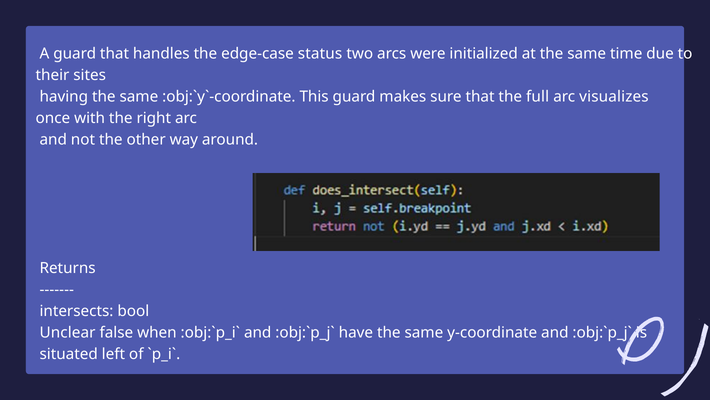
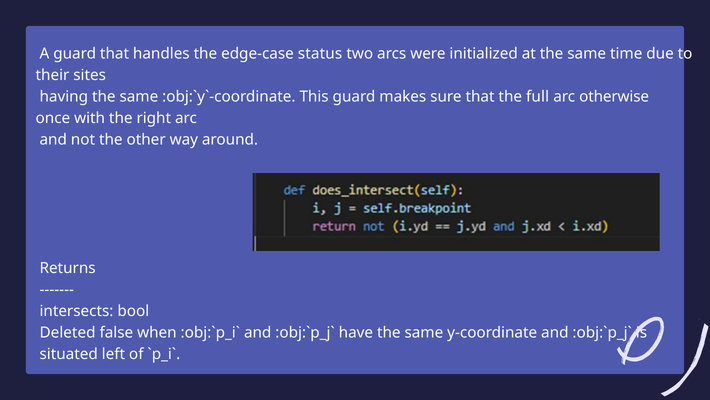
visualizes: visualizes -> otherwise
Unclear: Unclear -> Deleted
